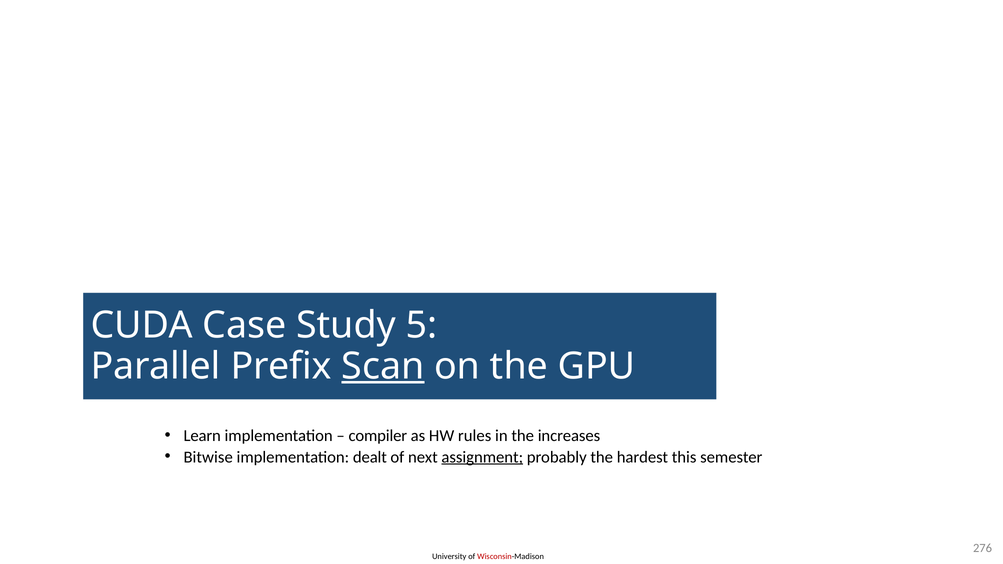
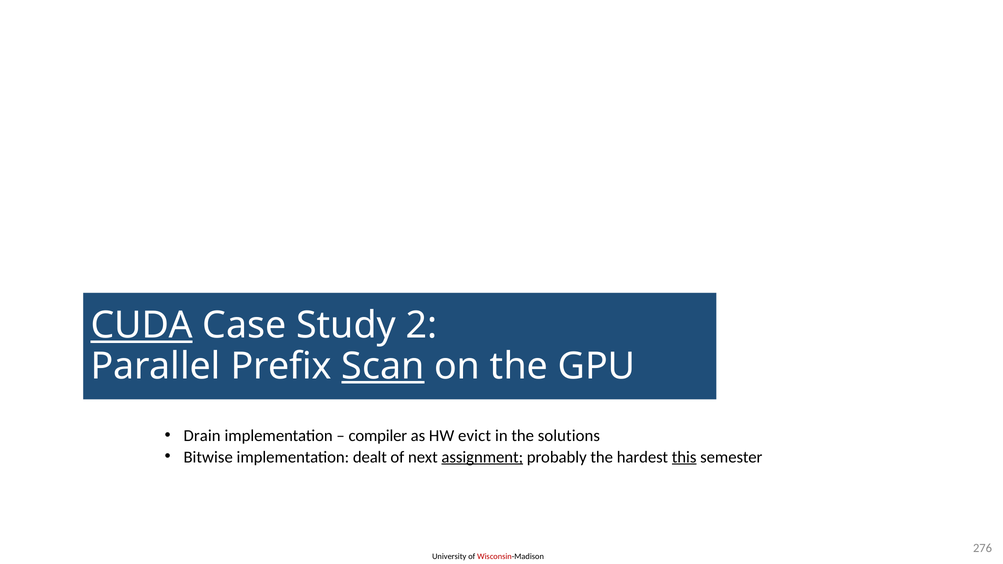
CUDA underline: none -> present
5: 5 -> 2
Learn: Learn -> Drain
rules: rules -> evict
increases: increases -> solutions
this underline: none -> present
